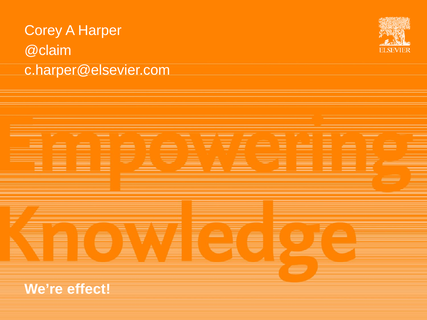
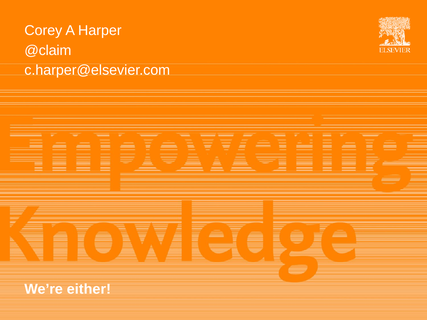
effect: effect -> either
